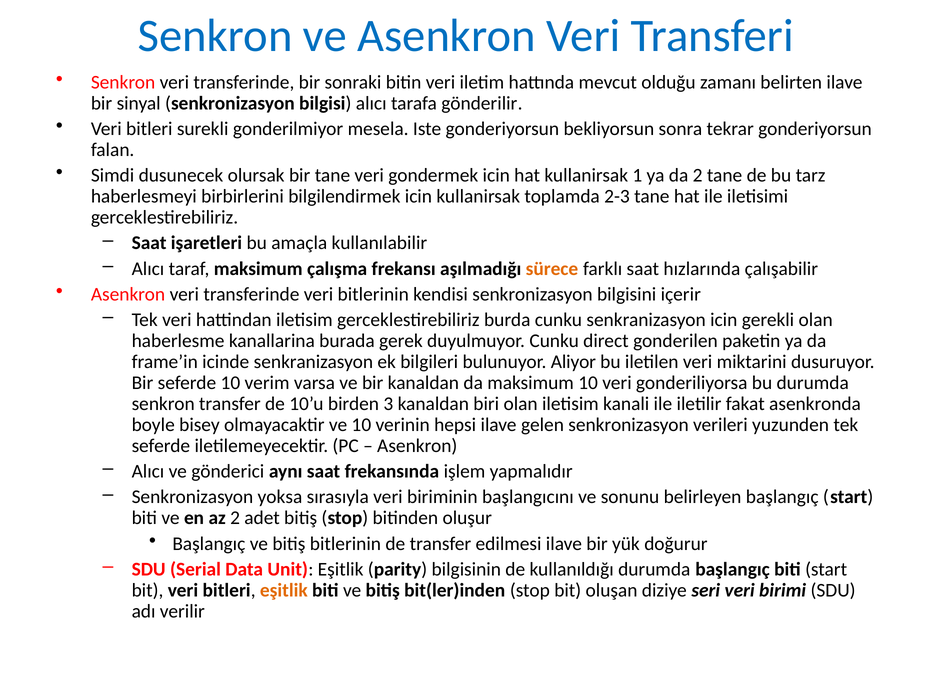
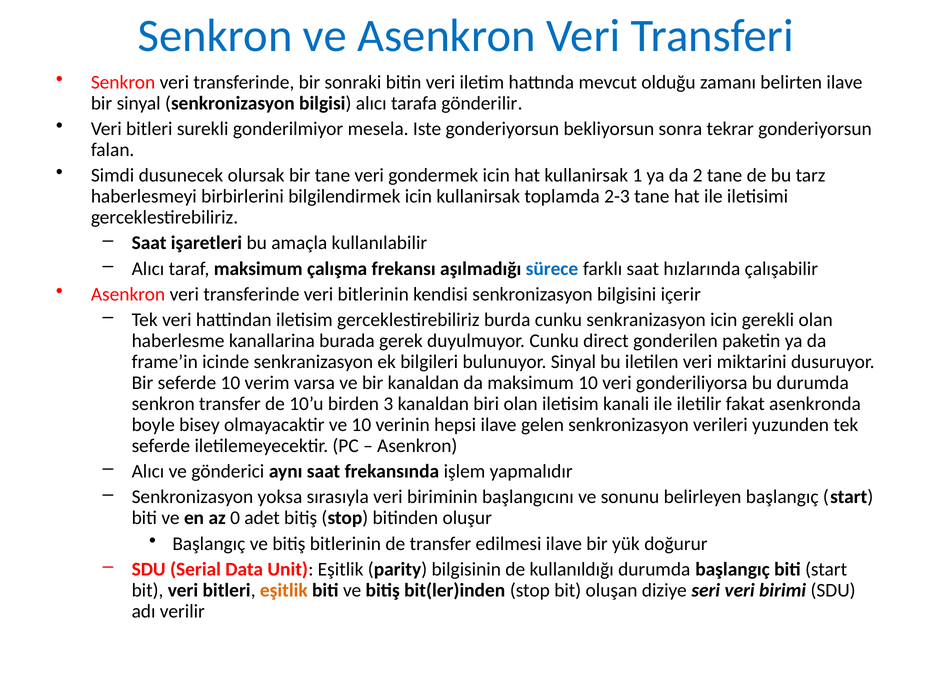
sürece colour: orange -> blue
bulunuyor Aliyor: Aliyor -> Sinyal
az 2: 2 -> 0
